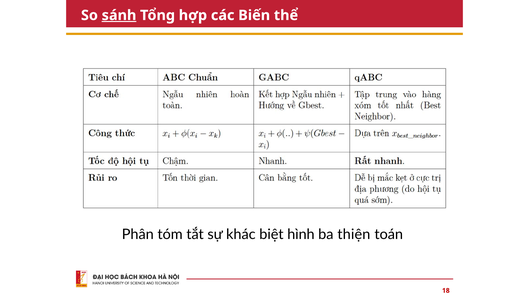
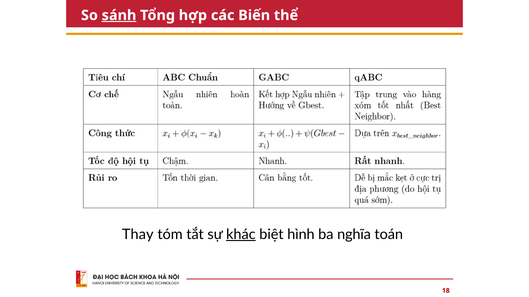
Phân: Phân -> Thay
khác underline: none -> present
thiện: thiện -> nghĩa
